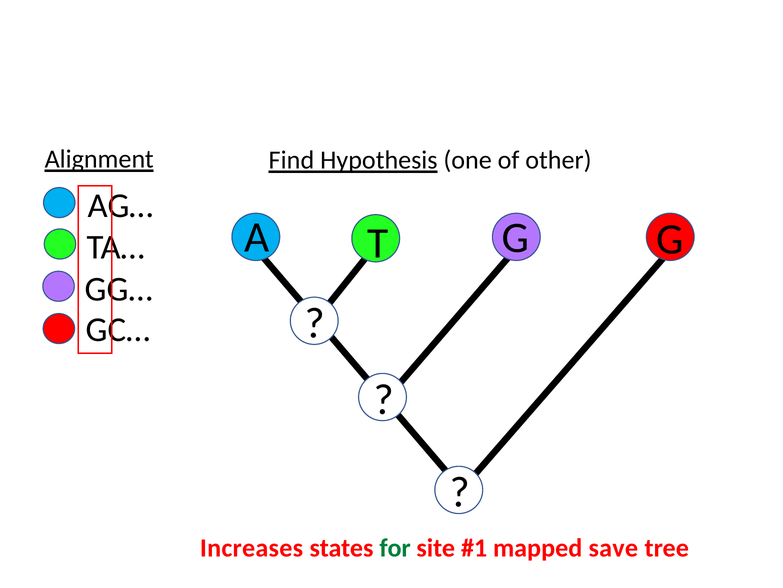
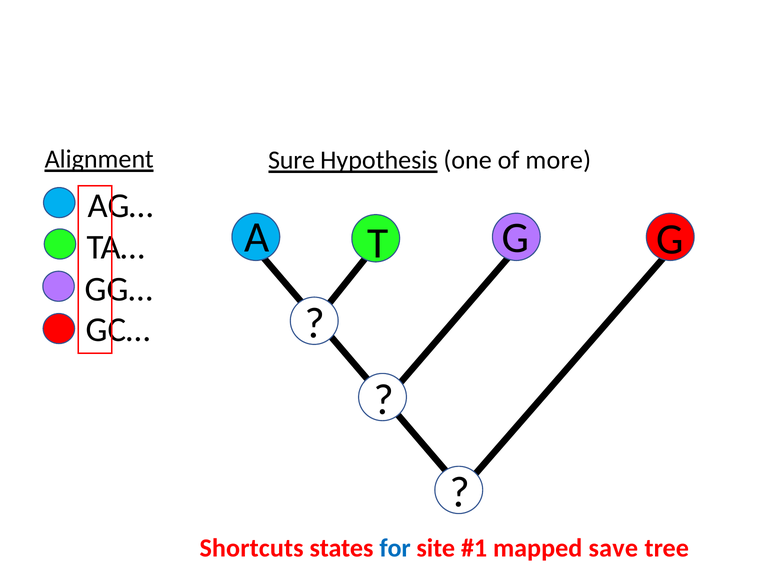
Find: Find -> Sure
other: other -> more
Increases: Increases -> Shortcuts
for colour: green -> blue
